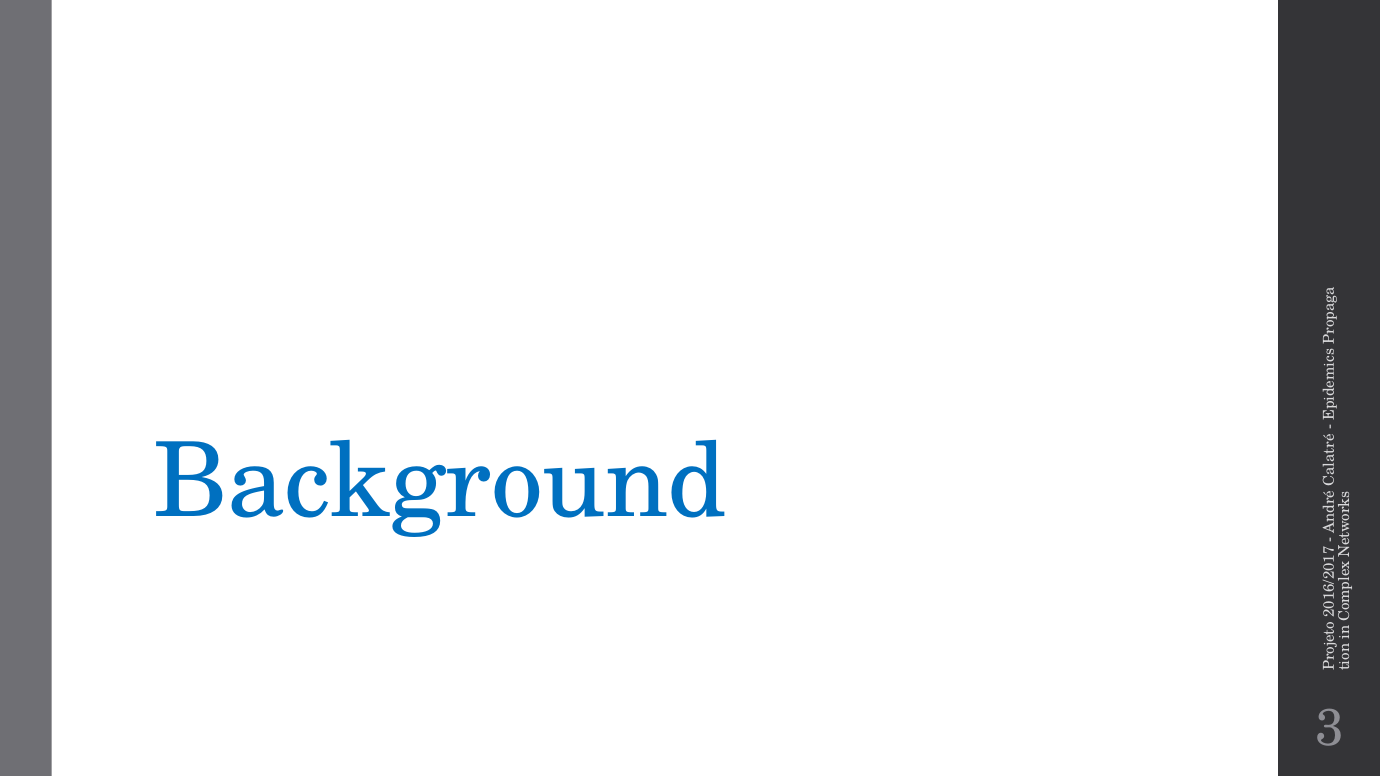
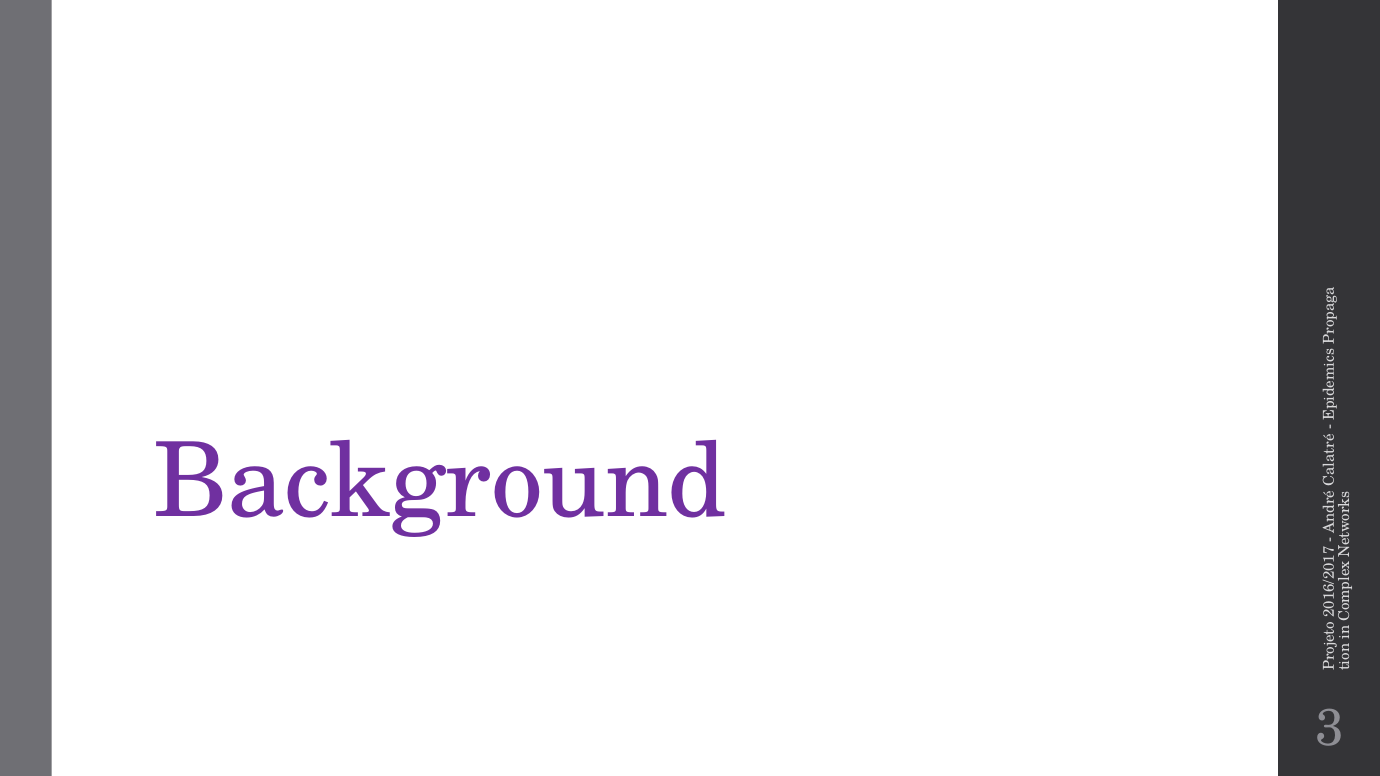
Background colour: blue -> purple
